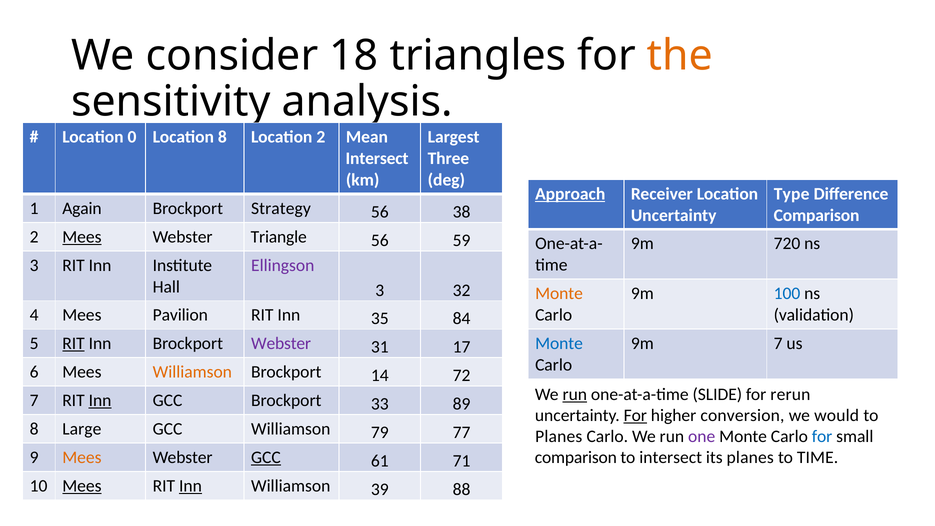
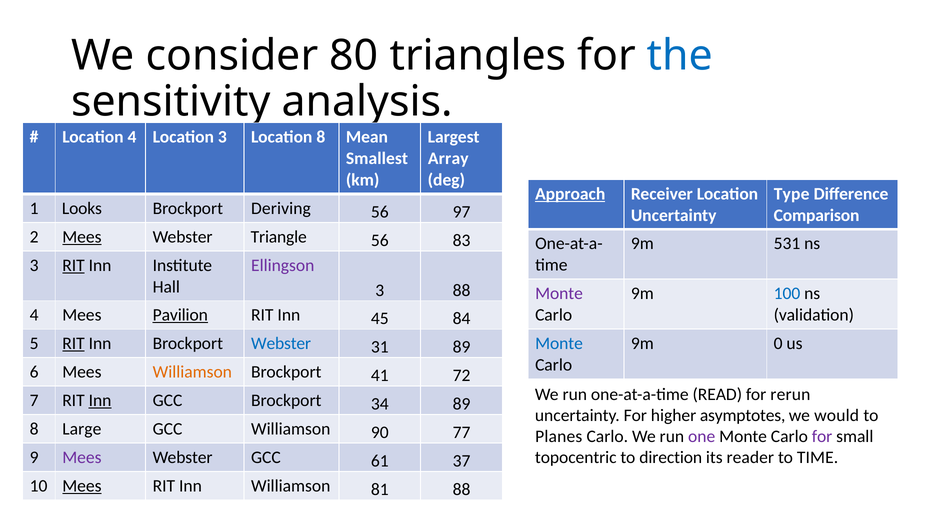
18: 18 -> 80
the colour: orange -> blue
Location 0: 0 -> 4
Location 8: 8 -> 3
Location 2: 2 -> 8
Intersect at (377, 159): Intersect -> Smallest
Three: Three -> Array
Again: Again -> Looks
Strategy: Strategy -> Deriving
38: 38 -> 97
59: 59 -> 83
720: 720 -> 531
RIT at (73, 265) underline: none -> present
3 32: 32 -> 88
Monte at (559, 293) colour: orange -> purple
Pavilion underline: none -> present
35: 35 -> 45
9m 7: 7 -> 0
Webster at (281, 344) colour: purple -> blue
31 17: 17 -> 89
14: 14 -> 41
run at (575, 394) underline: present -> none
SLIDE: SLIDE -> READ
33: 33 -> 34
For at (635, 415) underline: present -> none
conversion: conversion -> asymptotes
79: 79 -> 90
for at (822, 436) colour: blue -> purple
Mees at (82, 457) colour: orange -> purple
GCC at (266, 457) underline: present -> none
71: 71 -> 37
comparison at (576, 457): comparison -> topocentric
to intersect: intersect -> direction
its planes: planes -> reader
Inn at (190, 486) underline: present -> none
39: 39 -> 81
